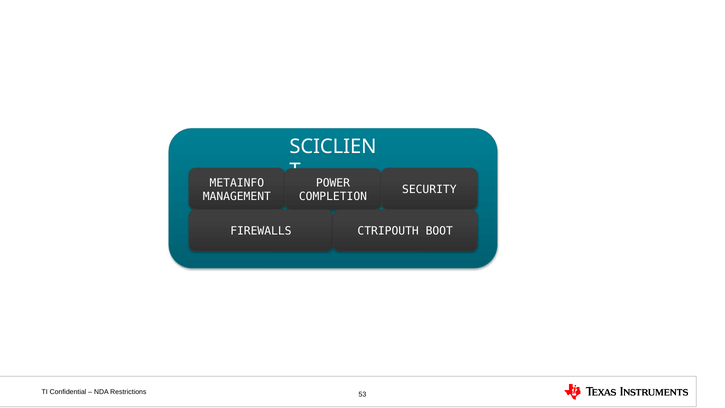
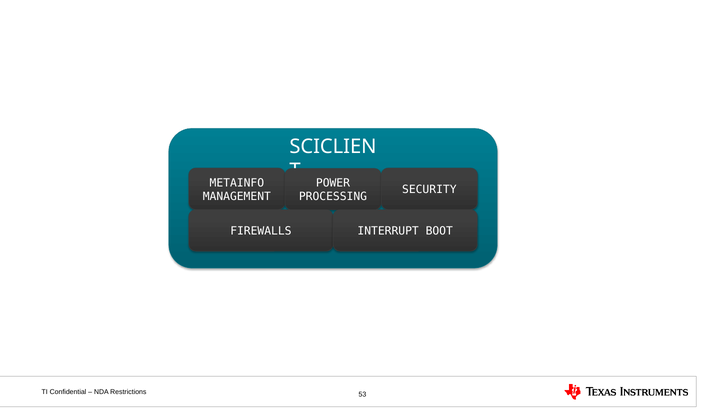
COMPLETION: COMPLETION -> PROCESSING
CTRIPOUTH: CTRIPOUTH -> INTERRUPT
